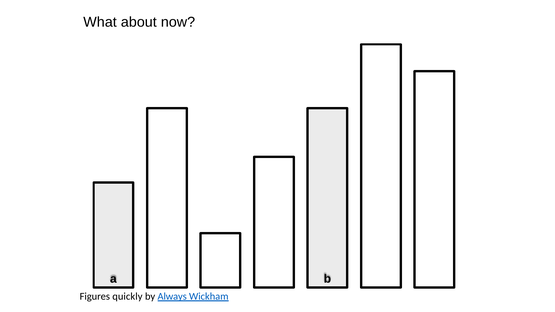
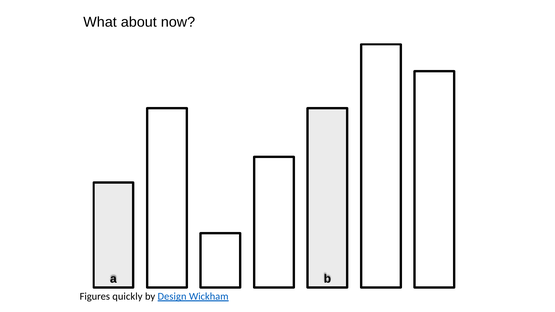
Always: Always -> Design
